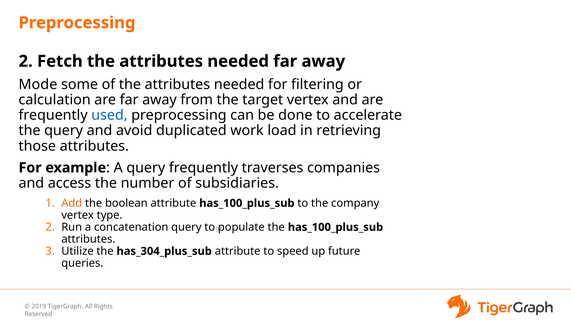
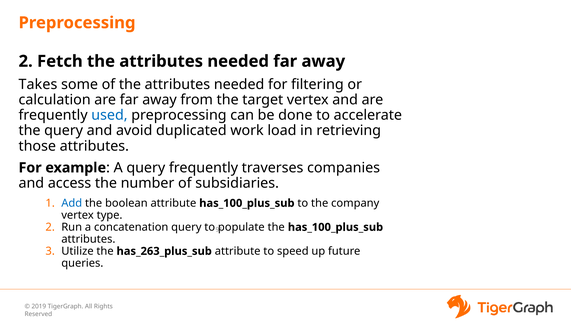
Mode: Mode -> Takes
Add colour: orange -> blue
has_304_plus_sub: has_304_plus_sub -> has_263_plus_sub
